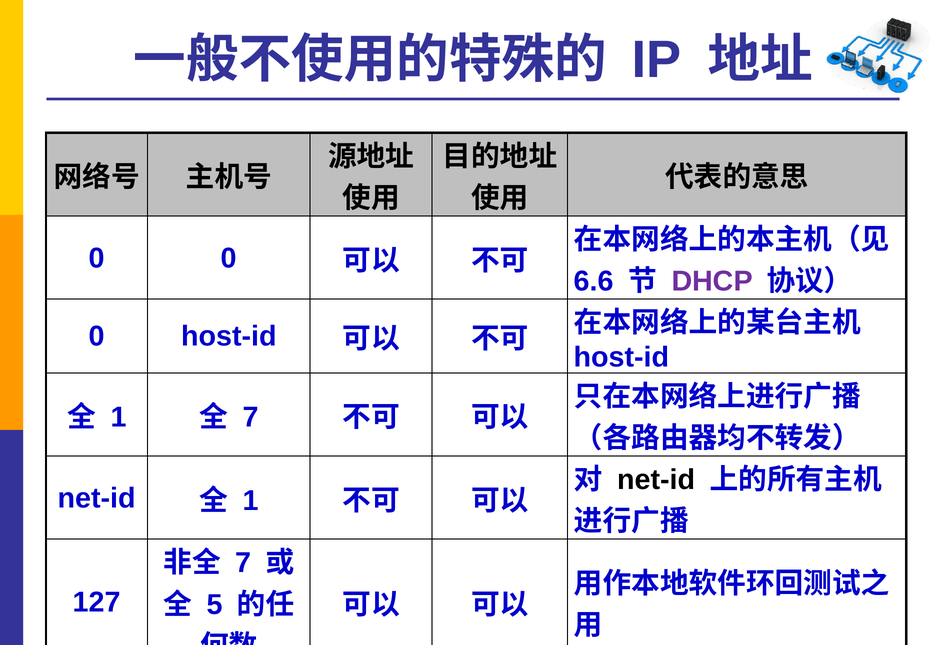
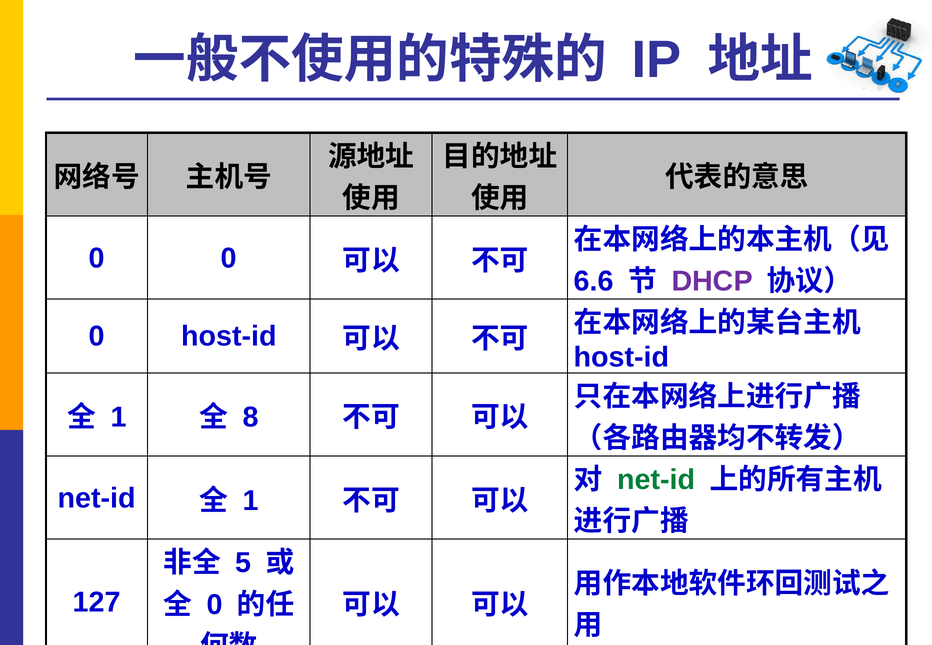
7 at (251, 418): 7 -> 8
net-id at (656, 480) colour: black -> green
7 at (243, 563): 7 -> 5
5 at (215, 605): 5 -> 0
